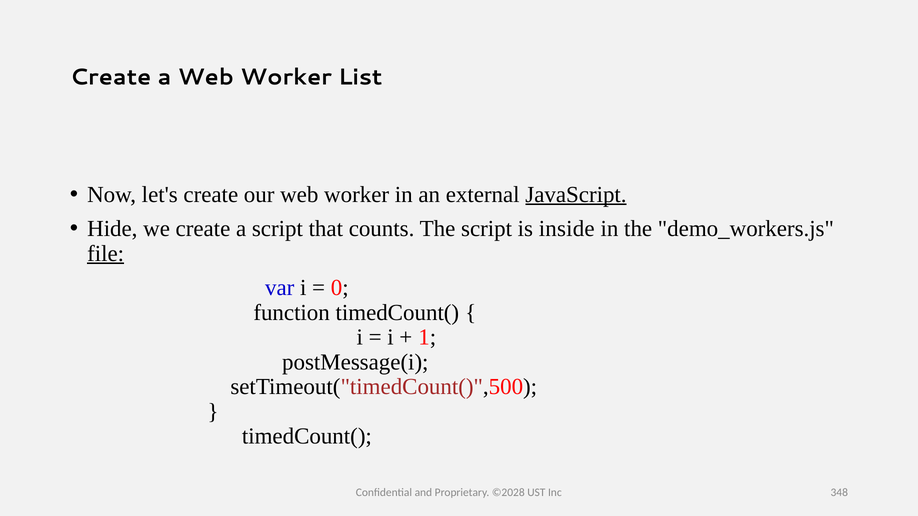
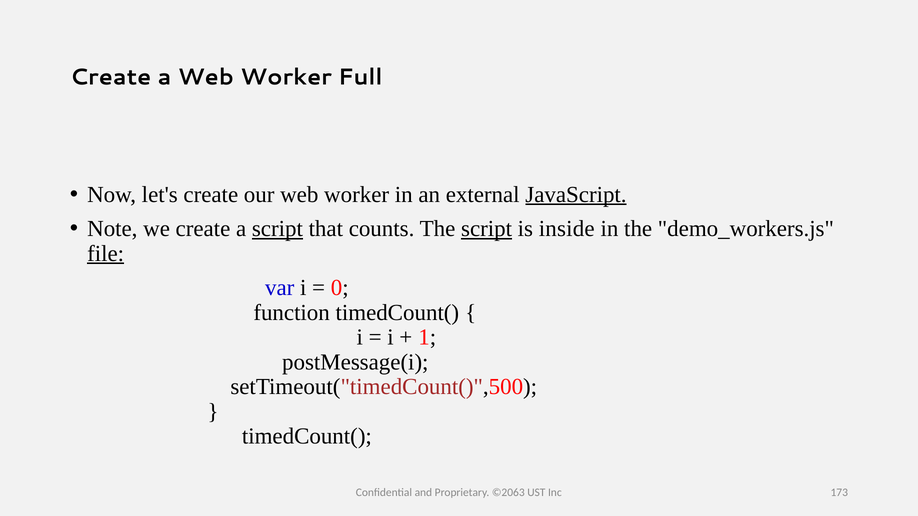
List: List -> Full
Hide: Hide -> Note
script at (277, 229) underline: none -> present
script at (487, 229) underline: none -> present
©2028: ©2028 -> ©2063
348: 348 -> 173
